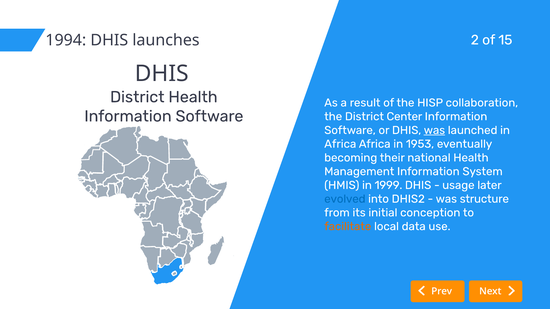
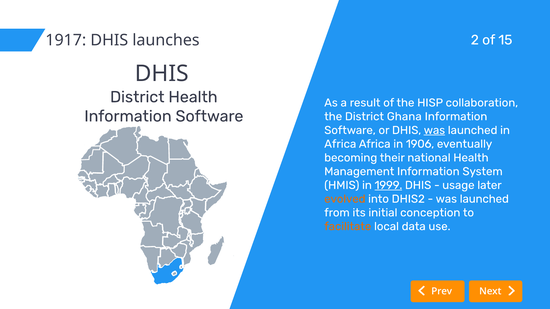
1994: 1994 -> 1917
Center: Center -> Ghana
1953: 1953 -> 1906
1999 underline: none -> present
evolved colour: blue -> orange
structure at (484, 199): structure -> launched
